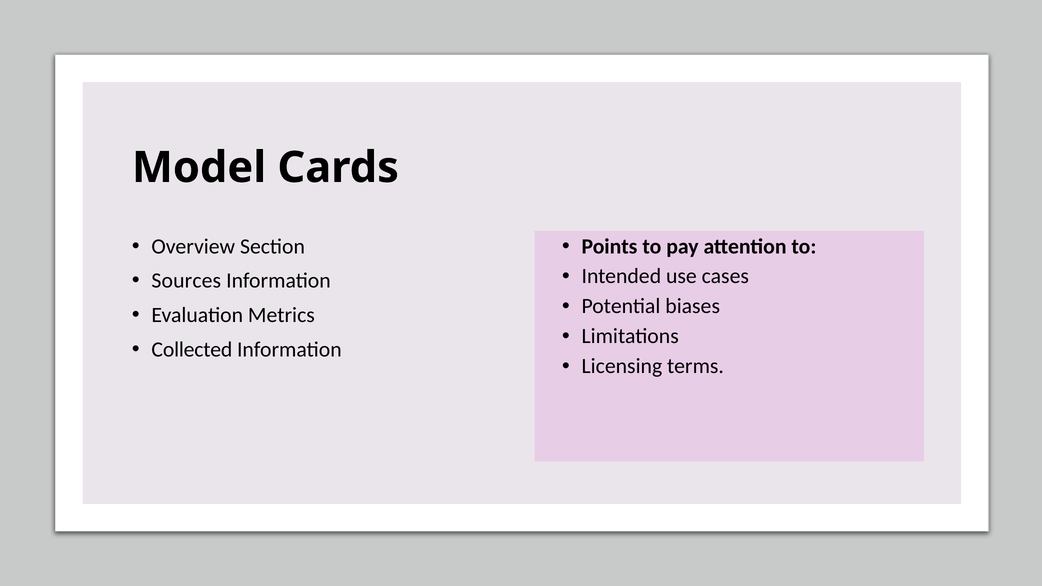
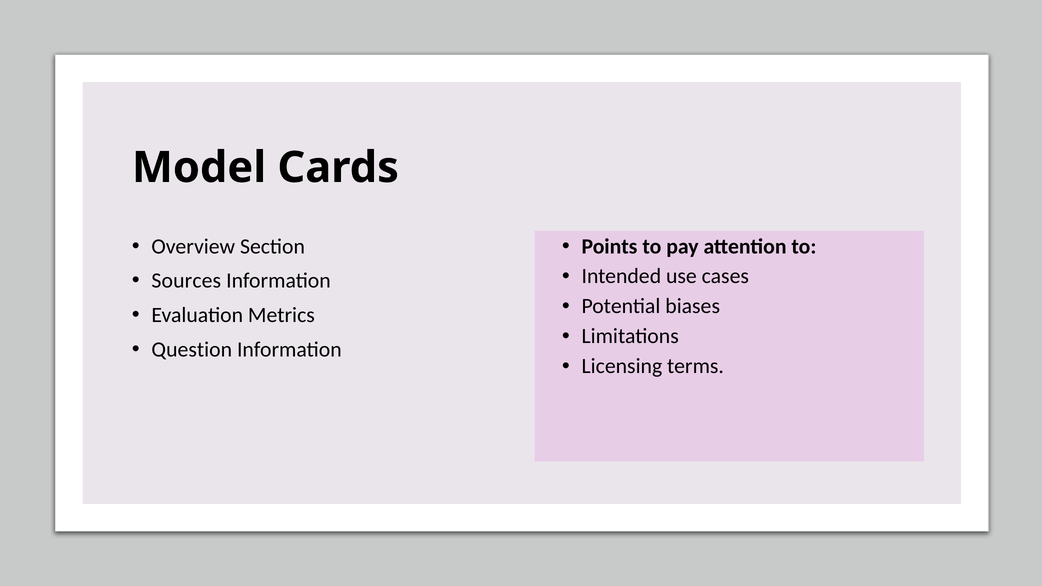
Collected: Collected -> Question
